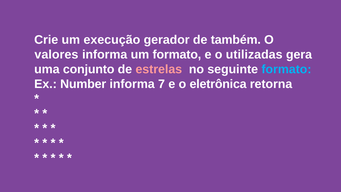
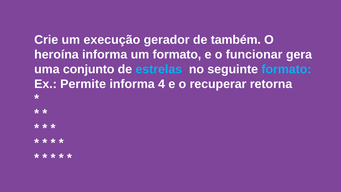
valores: valores -> heroína
utilizadas: utilizadas -> funcionar
estrelas colour: pink -> light blue
Number: Number -> Permite
7: 7 -> 4
eletrônica: eletrônica -> recuperar
